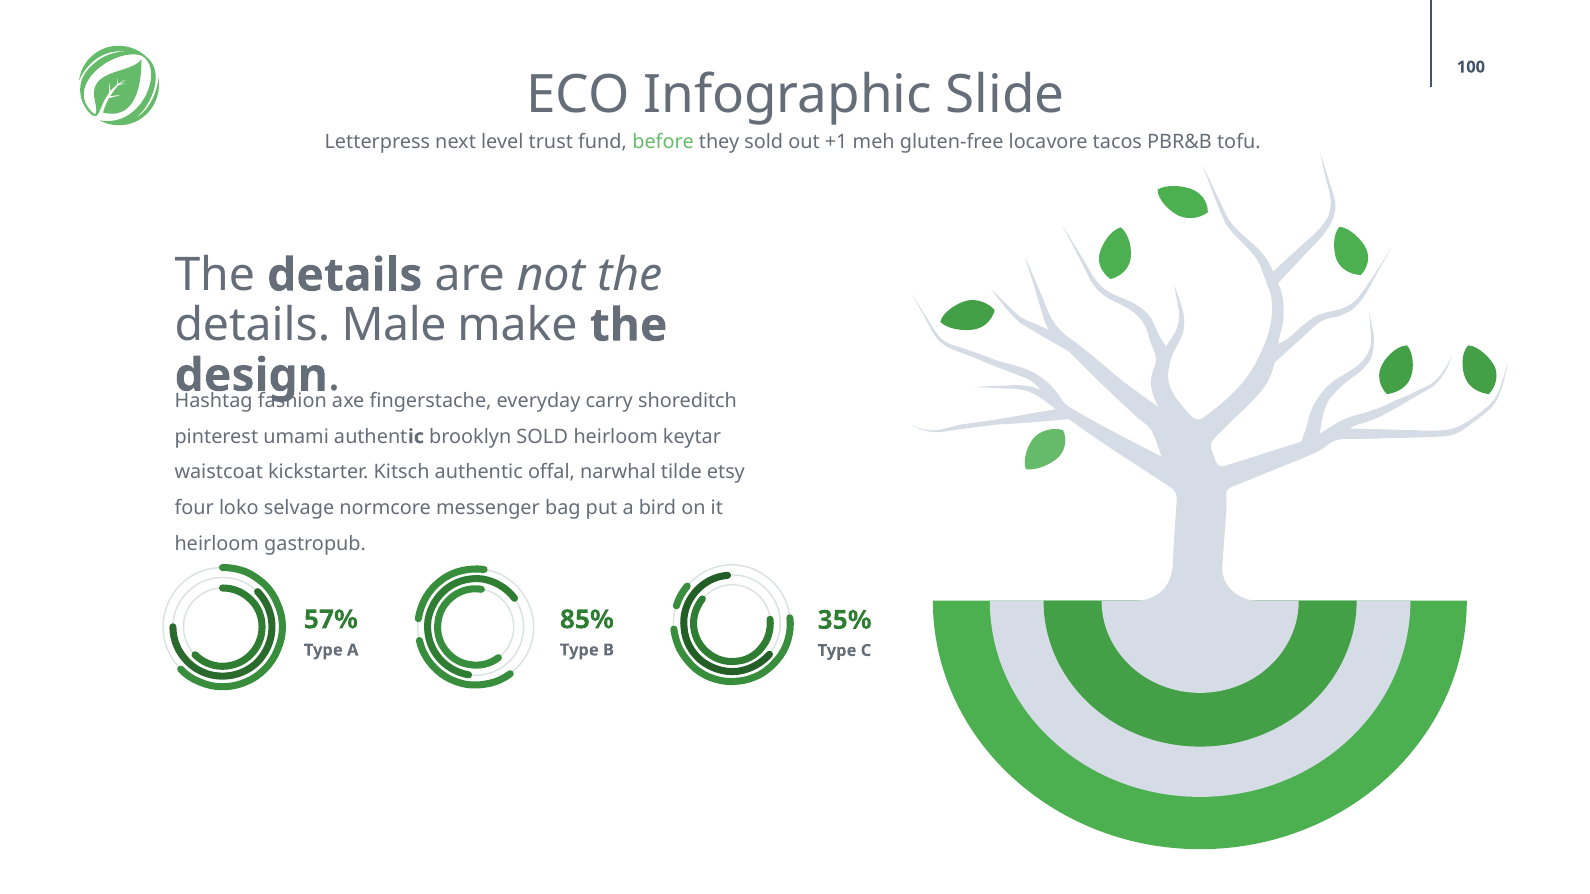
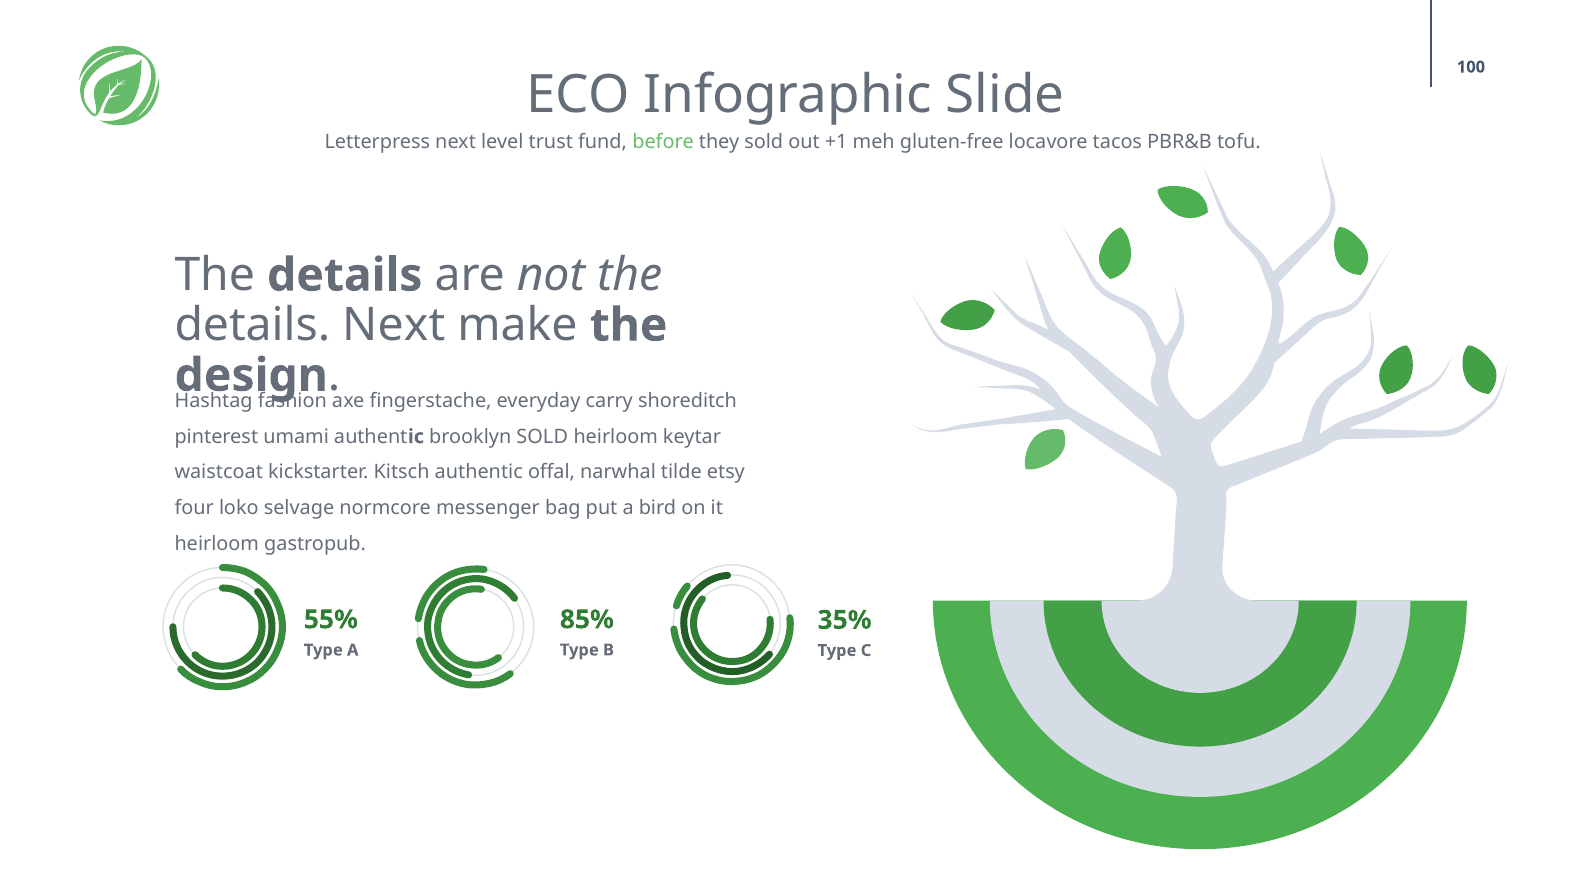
details Male: Male -> Next
57%: 57% -> 55%
